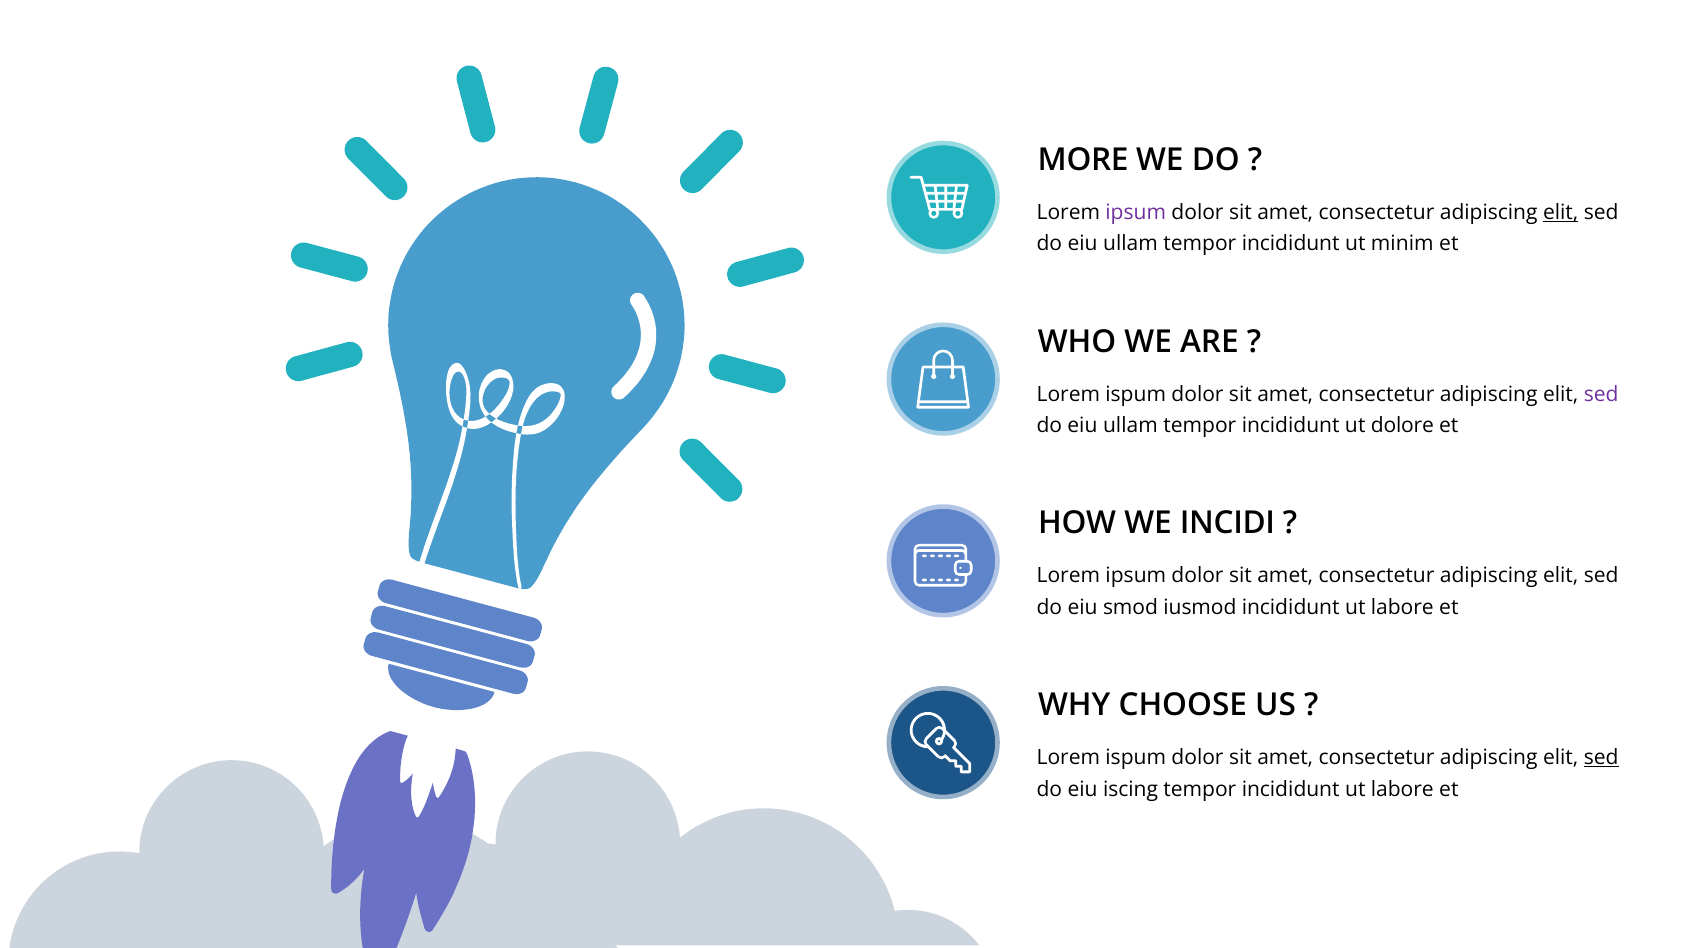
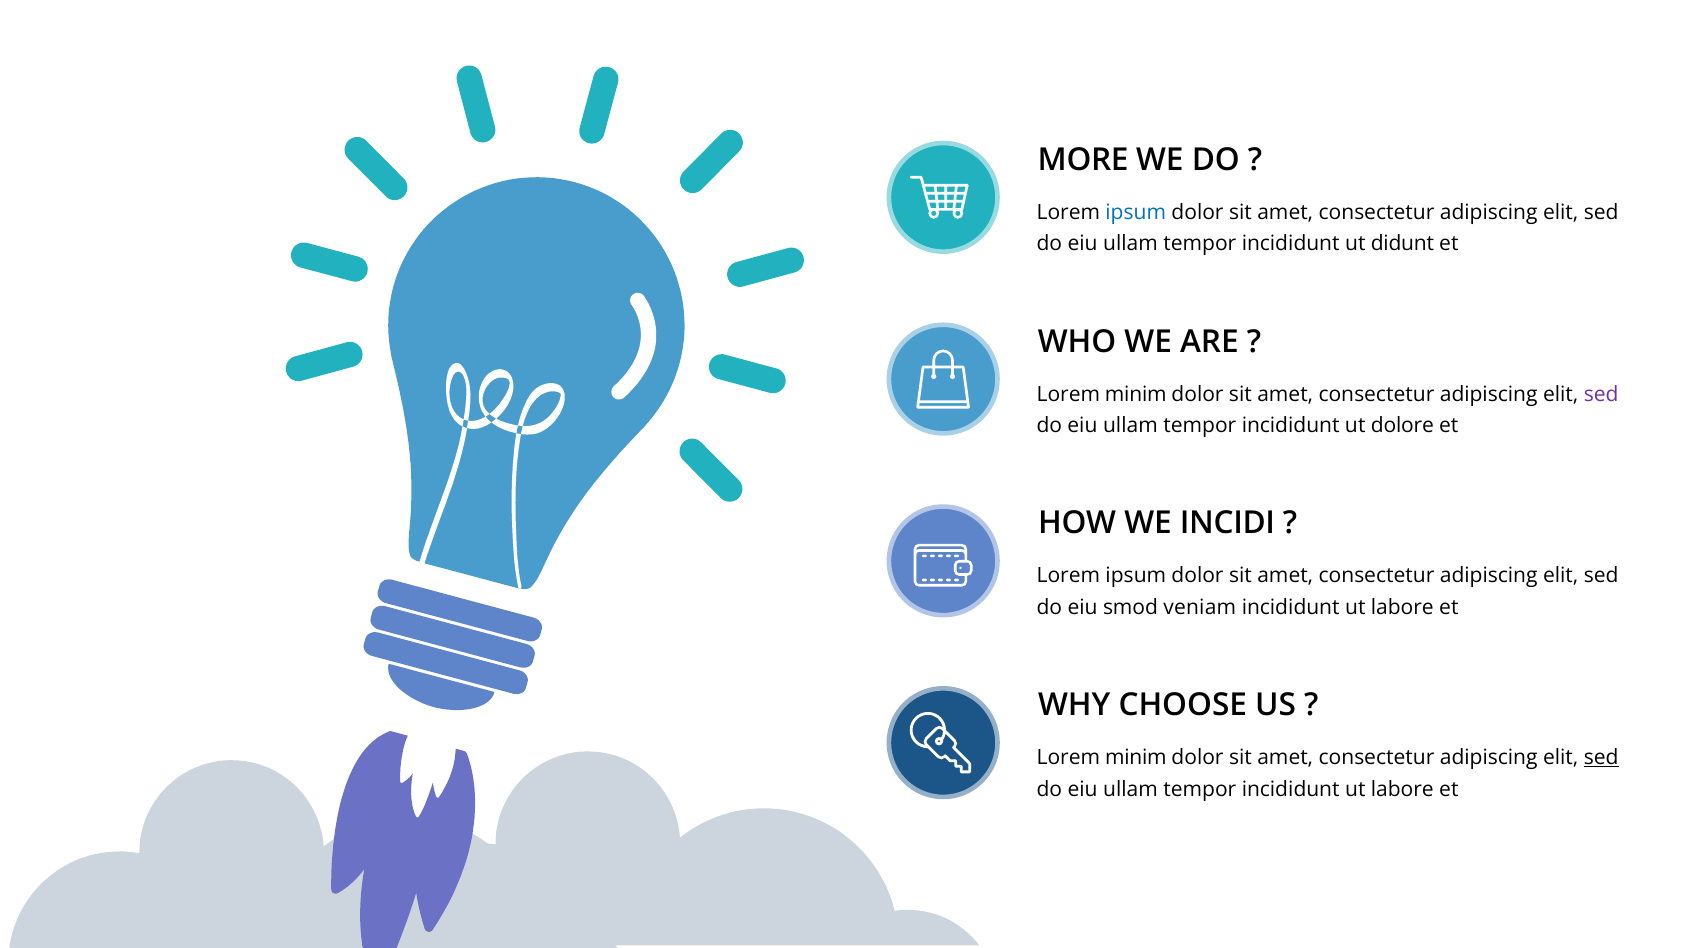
ipsum at (1136, 212) colour: purple -> blue
elit at (1561, 212) underline: present -> none
minim: minim -> didunt
ispum at (1136, 394): ispum -> minim
iusmod: iusmod -> veniam
ispum at (1136, 758): ispum -> minim
iscing at (1131, 789): iscing -> ullam
